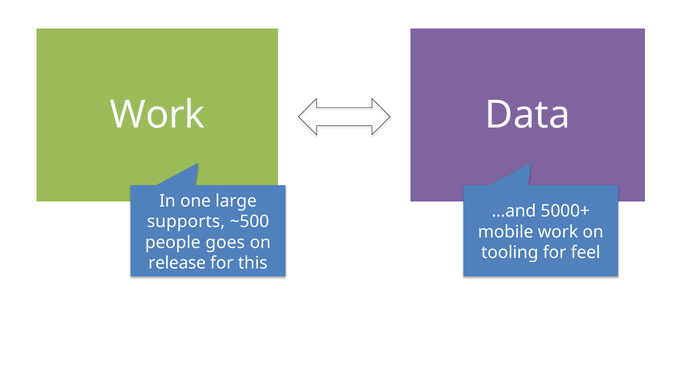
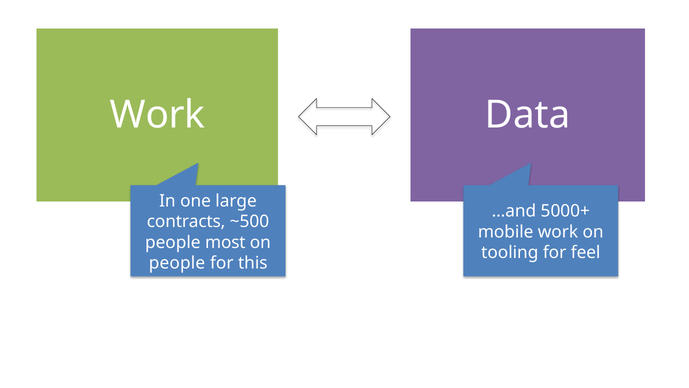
supports: supports -> contracts
goes: goes -> most
release at (177, 263): release -> people
